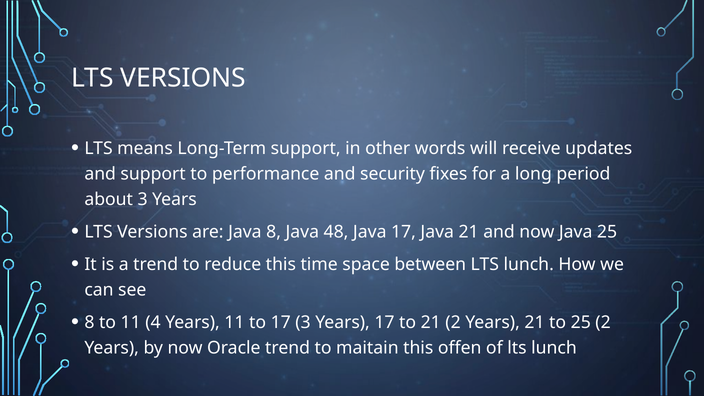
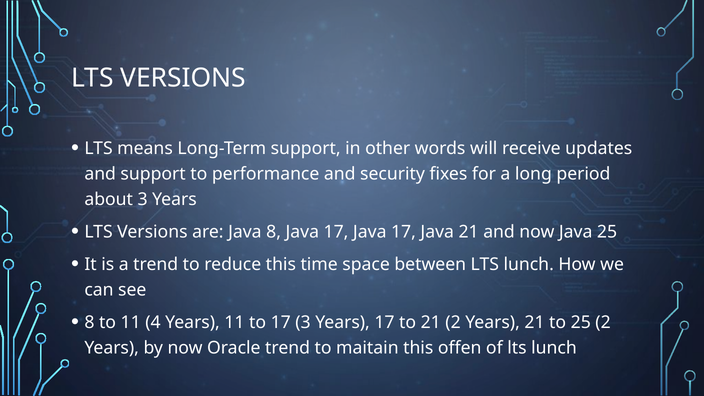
8 Java 48: 48 -> 17
